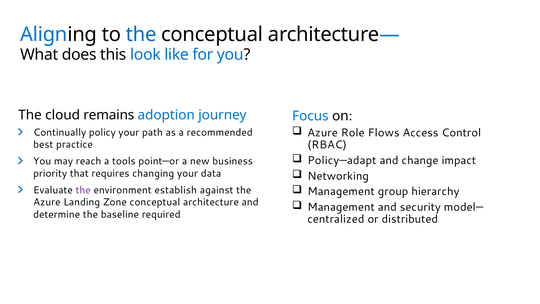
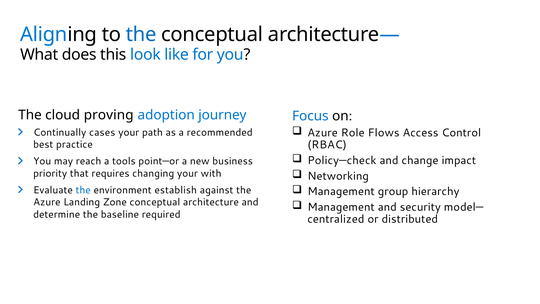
remains: remains -> proving
policy: policy -> cases
Policy—adapt: Policy—adapt -> Policy—check
data: data -> with
the at (83, 190) colour: purple -> blue
